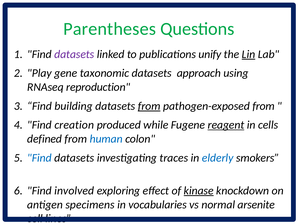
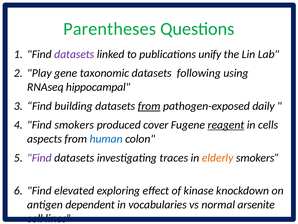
Lin underline: present -> none
approach: approach -> following
reproduction: reproduction -> hippocampal
pathogen-exposed from: from -> daily
Find creation: creation -> smokers
while: while -> cover
defined: defined -> aspects
Find at (39, 157) colour: blue -> purple
elderly colour: blue -> orange
involved: involved -> elevated
kinase underline: present -> none
specimens: specimens -> dependent
